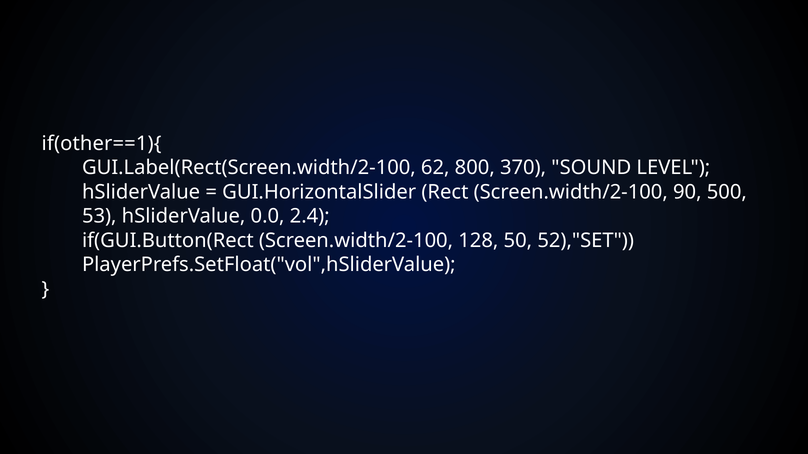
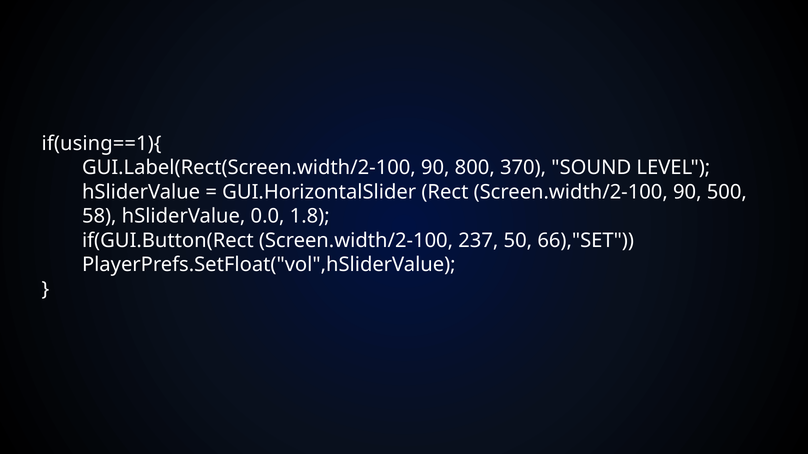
if(other==1){: if(other==1){ -> if(using==1){
GUI.Label(Rect(Screen.width/2-100 62: 62 -> 90
53: 53 -> 58
2.4: 2.4 -> 1.8
128: 128 -> 237
52),"SET: 52),"SET -> 66),"SET
